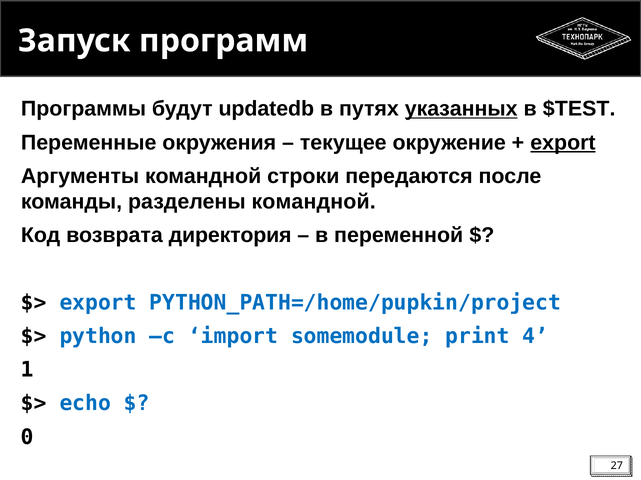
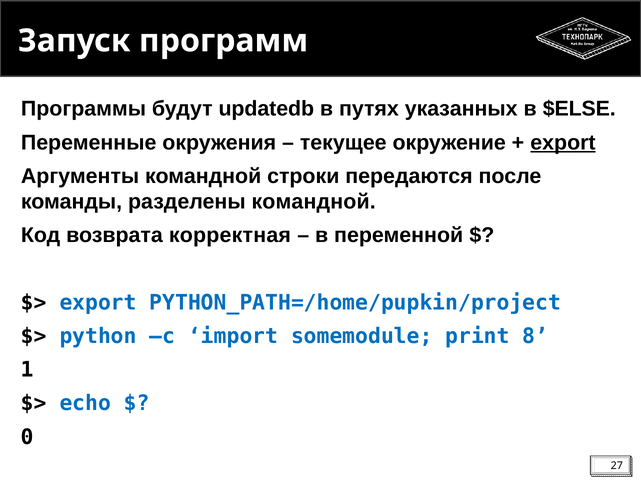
указанных underline: present -> none
$TEST: $TEST -> $ELSE
директория: директория -> корректная
4: 4 -> 8
